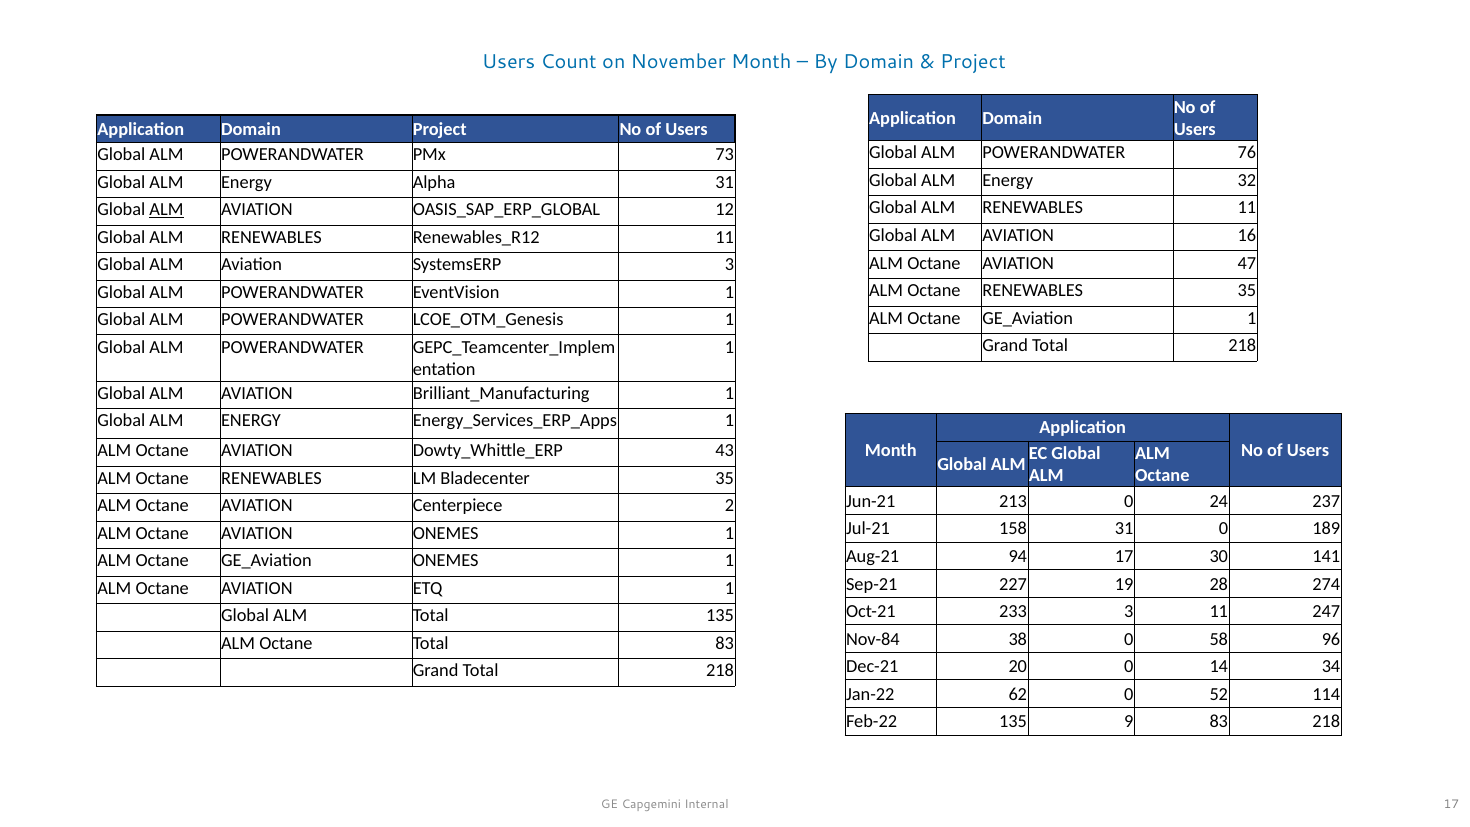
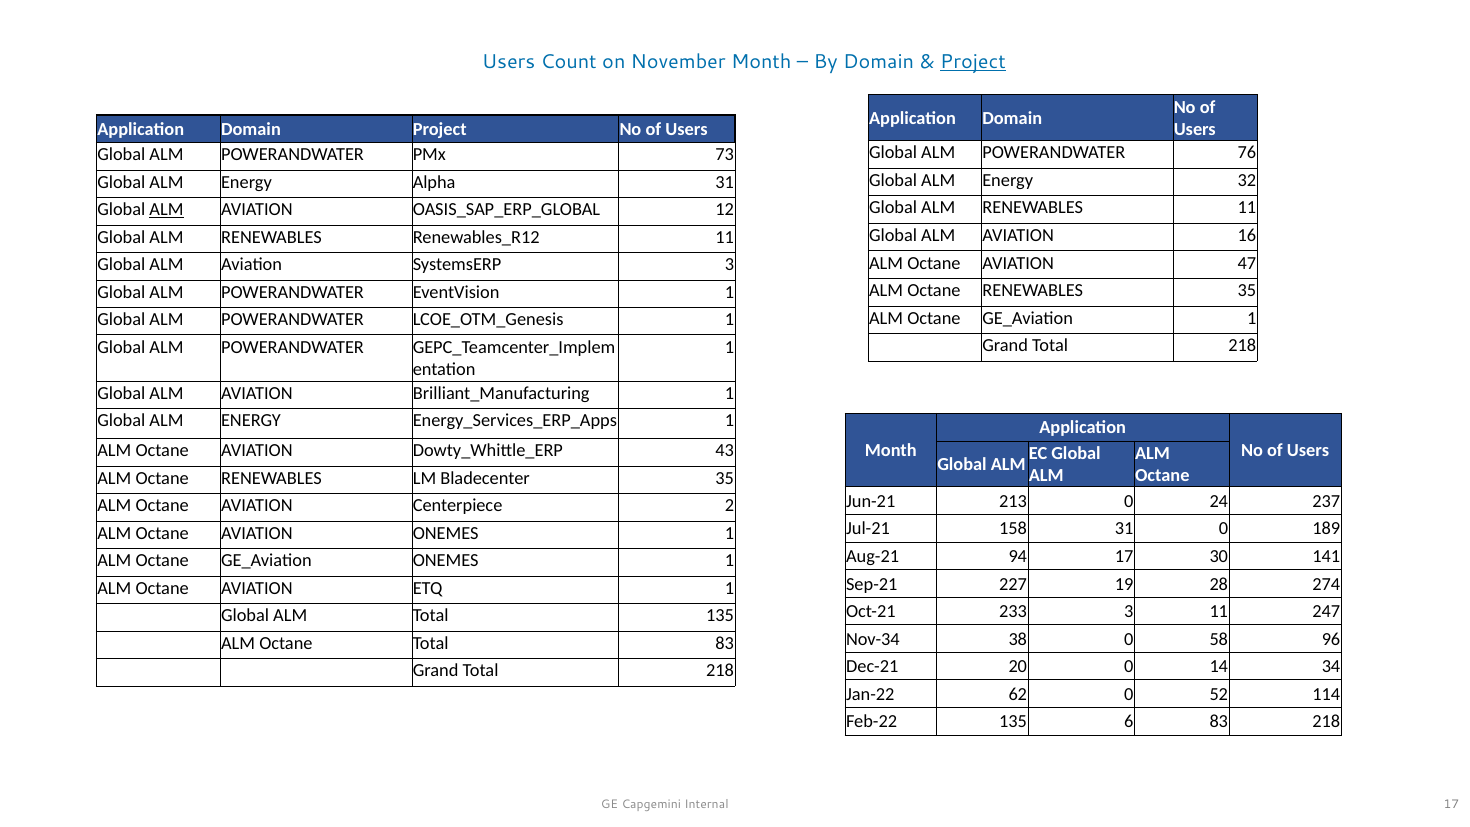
Project at (973, 62) underline: none -> present
Nov-84: Nov-84 -> Nov-34
9: 9 -> 6
